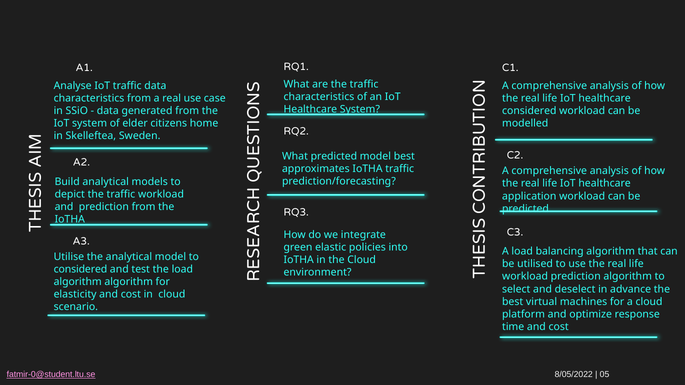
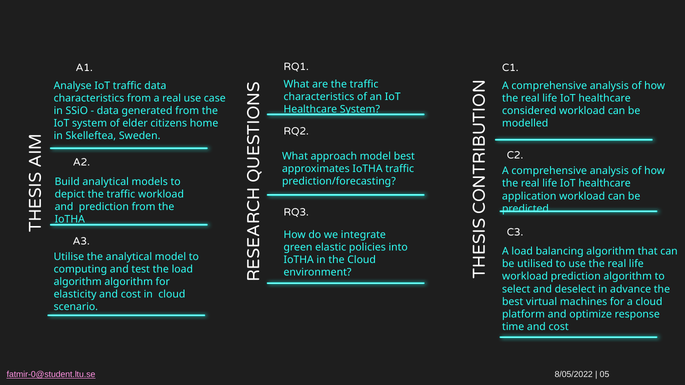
What predicted: predicted -> approach
considered at (80, 269): considered -> computing
